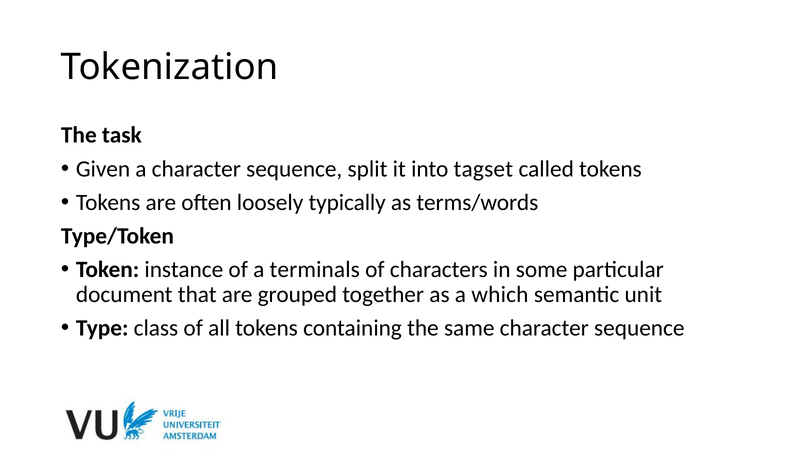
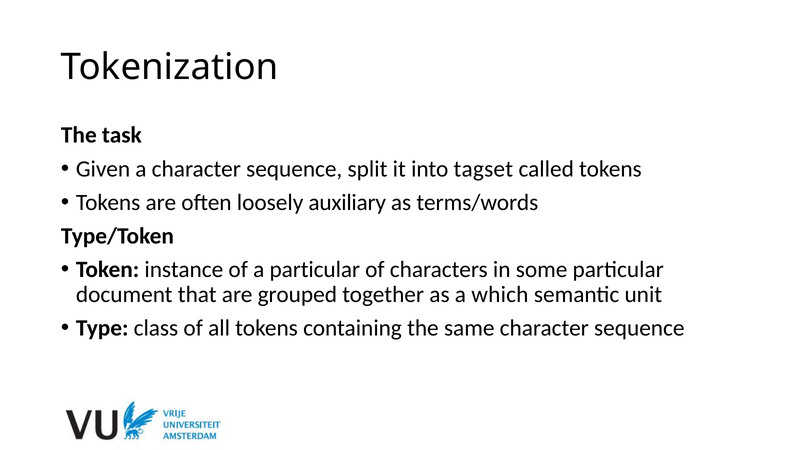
typically: typically -> auxiliary
a terminals: terminals -> particular
